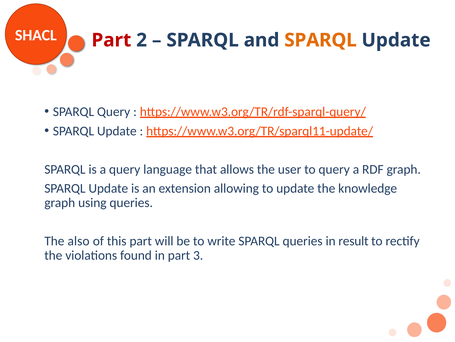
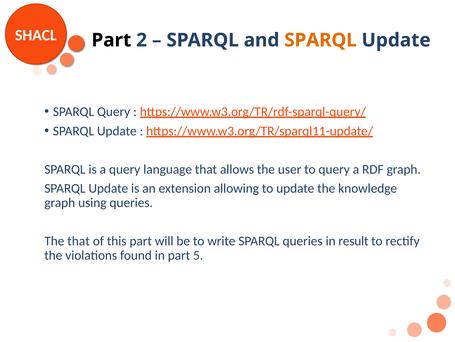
Part at (111, 40) colour: red -> black
The also: also -> that
3: 3 -> 5
